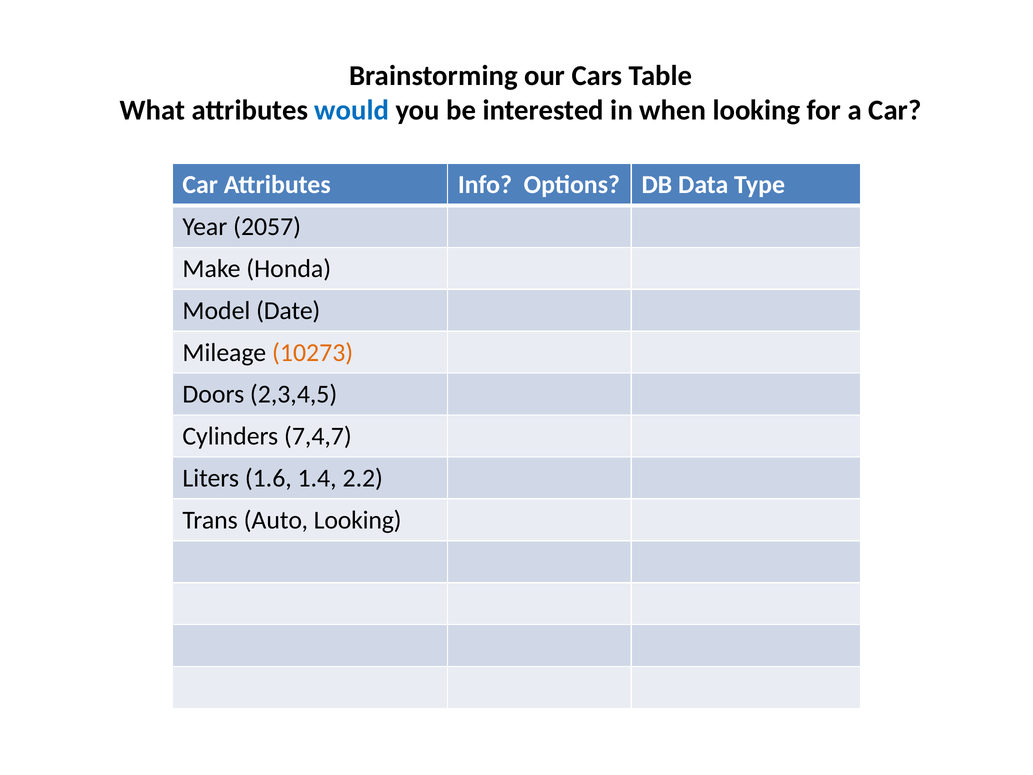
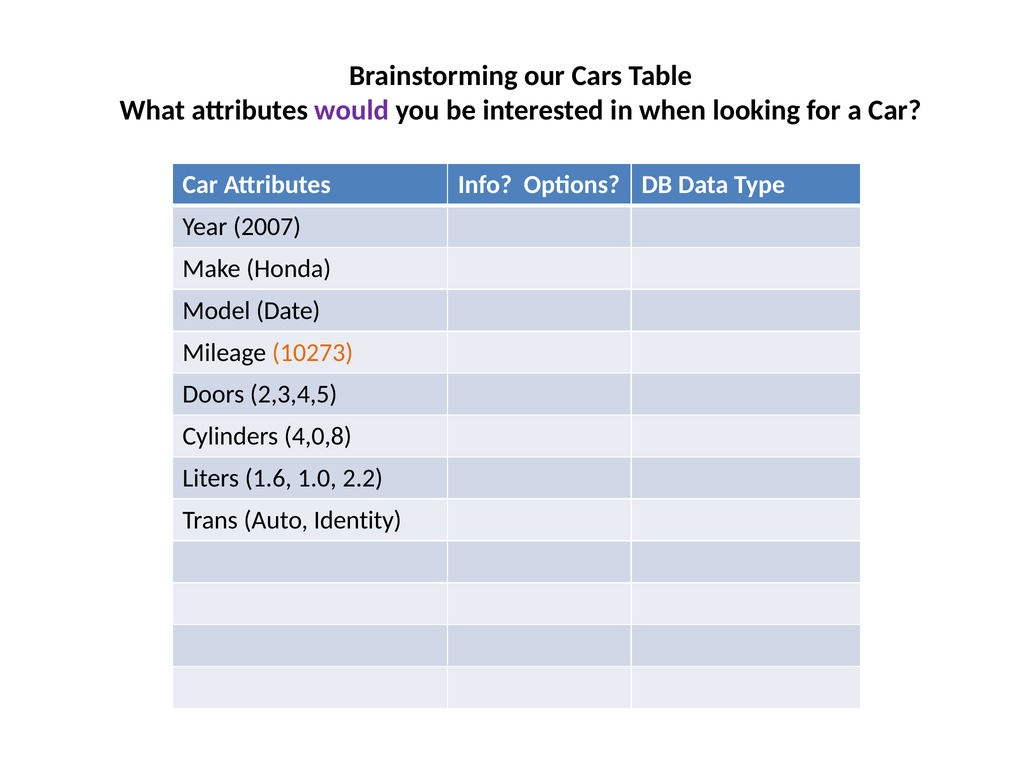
would colour: blue -> purple
2057: 2057 -> 2007
7,4,7: 7,4,7 -> 4,0,8
1.4: 1.4 -> 1.0
Auto Looking: Looking -> Identity
